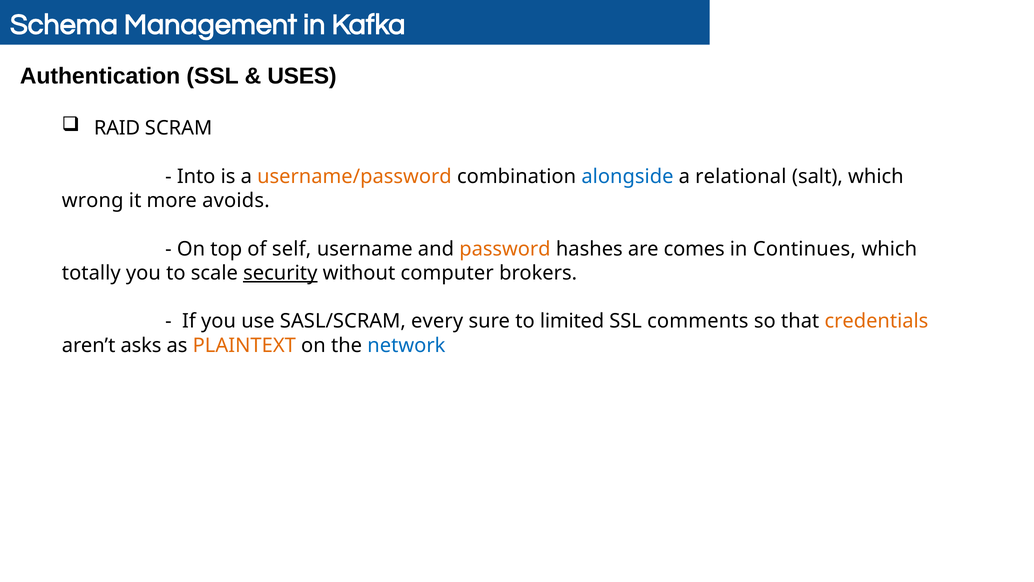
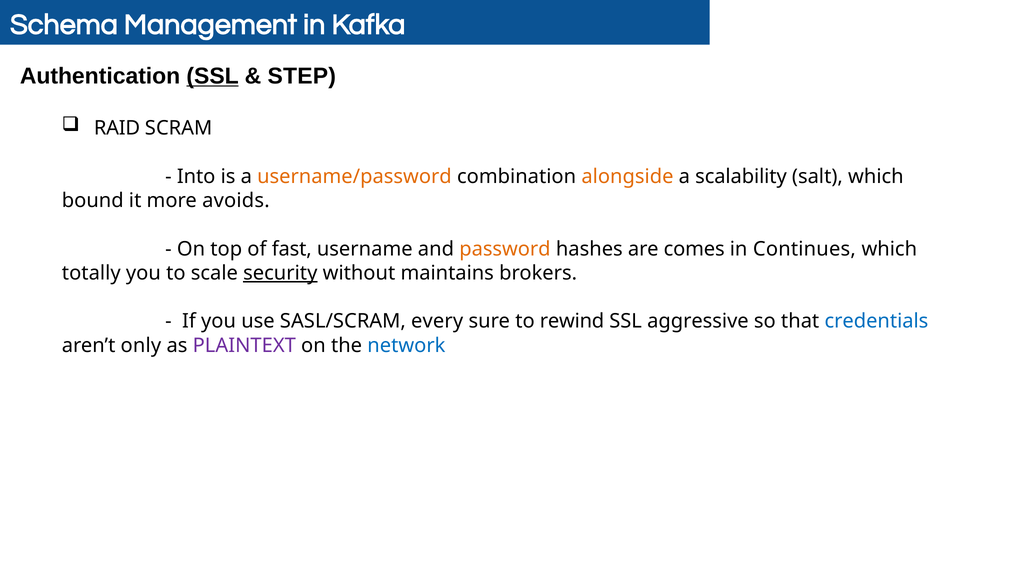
SSL at (213, 76) underline: none -> present
USES: USES -> STEP
alongside colour: blue -> orange
relational: relational -> scalability
wrong: wrong -> bound
self: self -> fast
computer: computer -> maintains
limited: limited -> rewind
comments: comments -> aggressive
credentials colour: orange -> blue
asks: asks -> only
PLAINTEXT colour: orange -> purple
